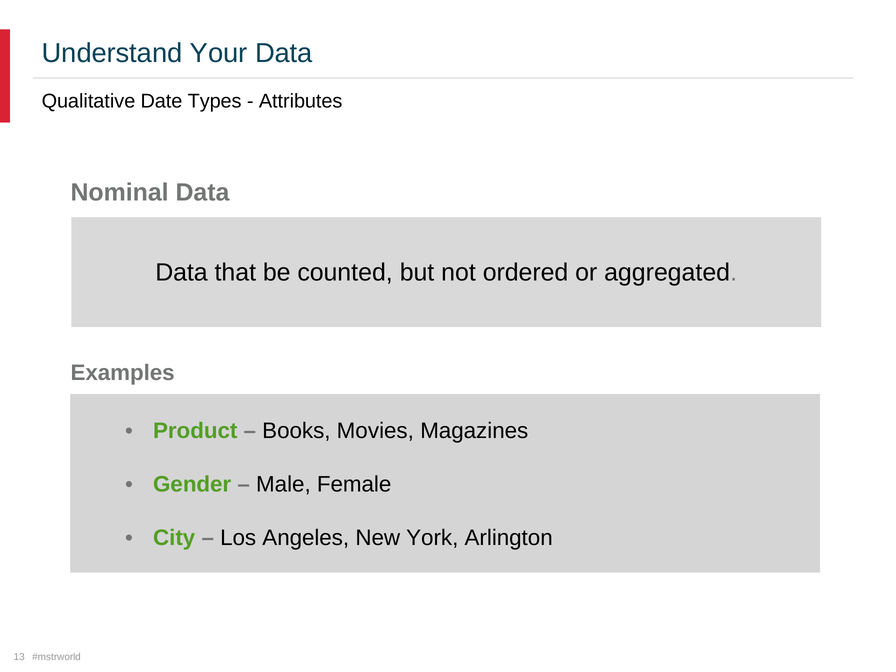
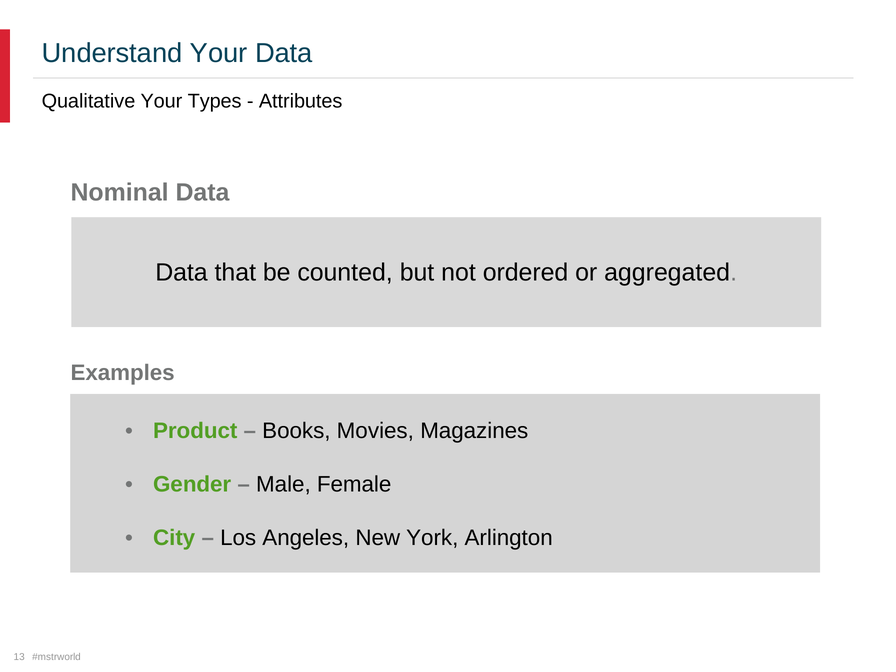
Qualitative Date: Date -> Your
